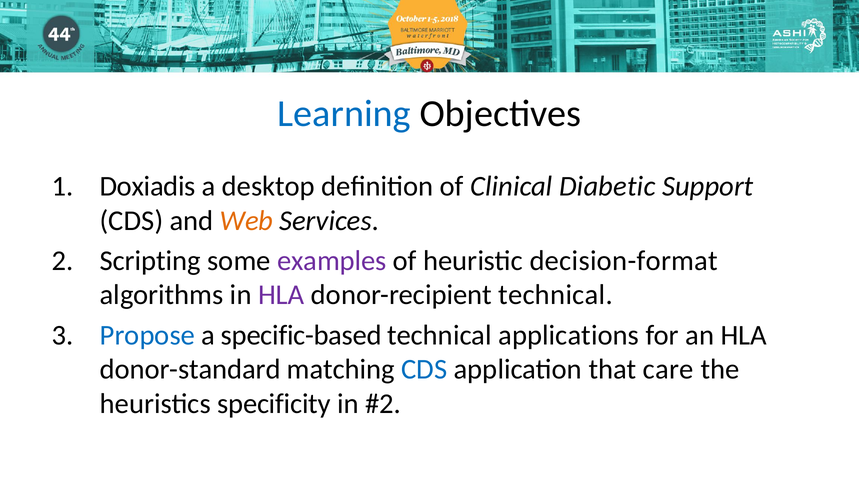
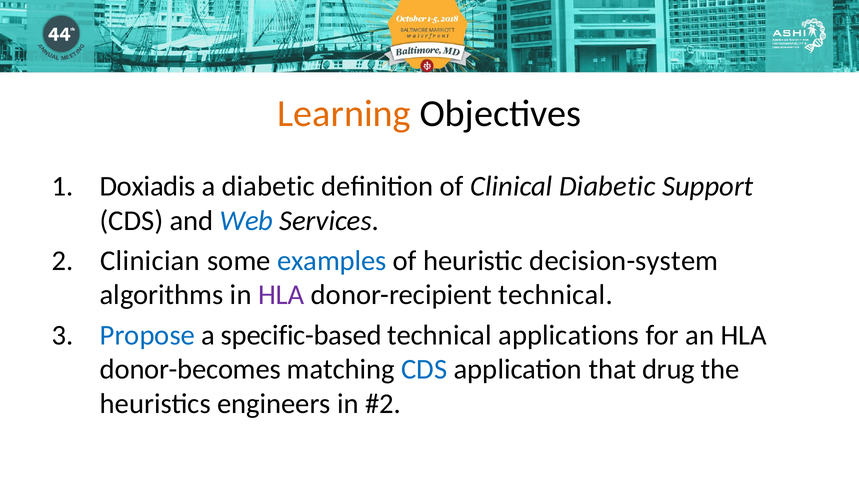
Learning colour: blue -> orange
a desktop: desktop -> diabetic
Web colour: orange -> blue
Scripting: Scripting -> Clinician
examples colour: purple -> blue
decision-format: decision-format -> decision-system
donor-standard: donor-standard -> donor-becomes
care: care -> drug
specificity: specificity -> engineers
